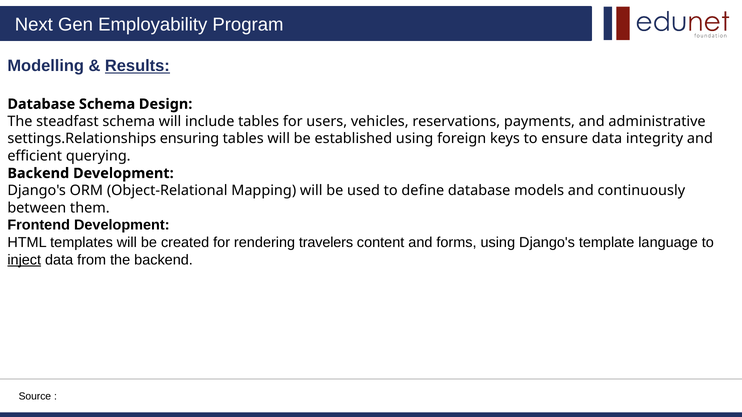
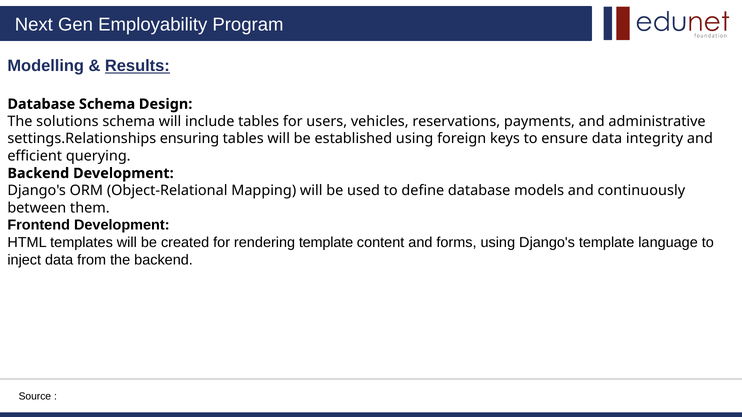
steadfast: steadfast -> solutions
rendering travelers: travelers -> template
inject underline: present -> none
